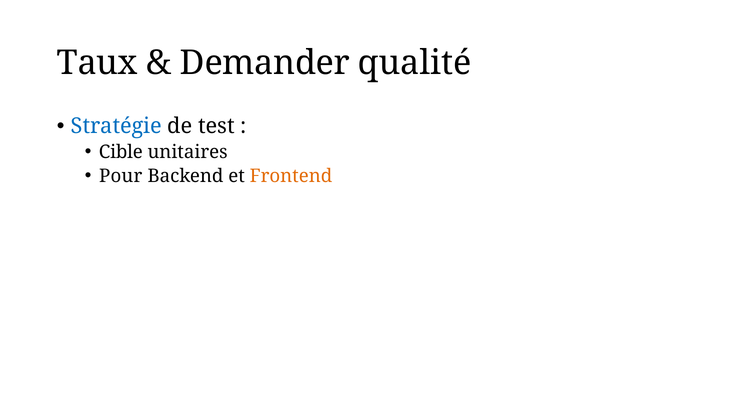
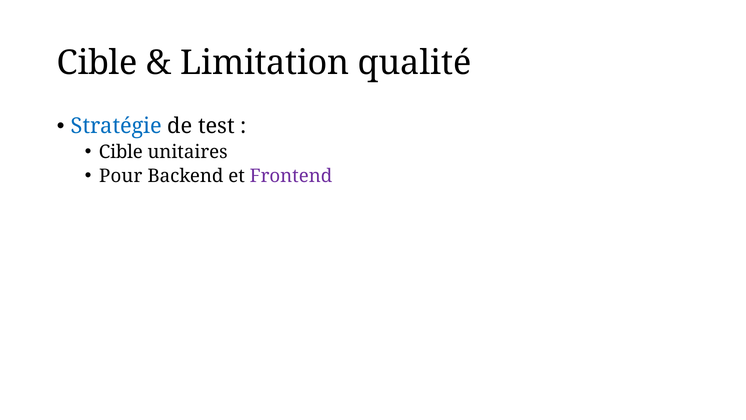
Taux at (97, 63): Taux -> Cible
Demander: Demander -> Limitation
Frontend colour: orange -> purple
